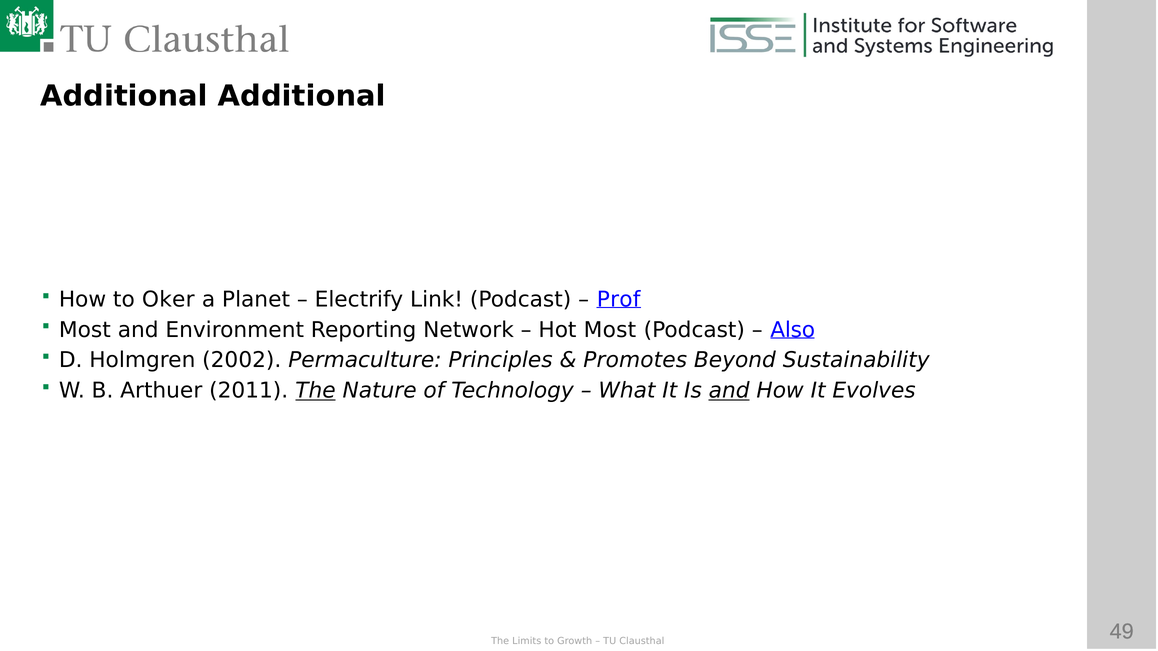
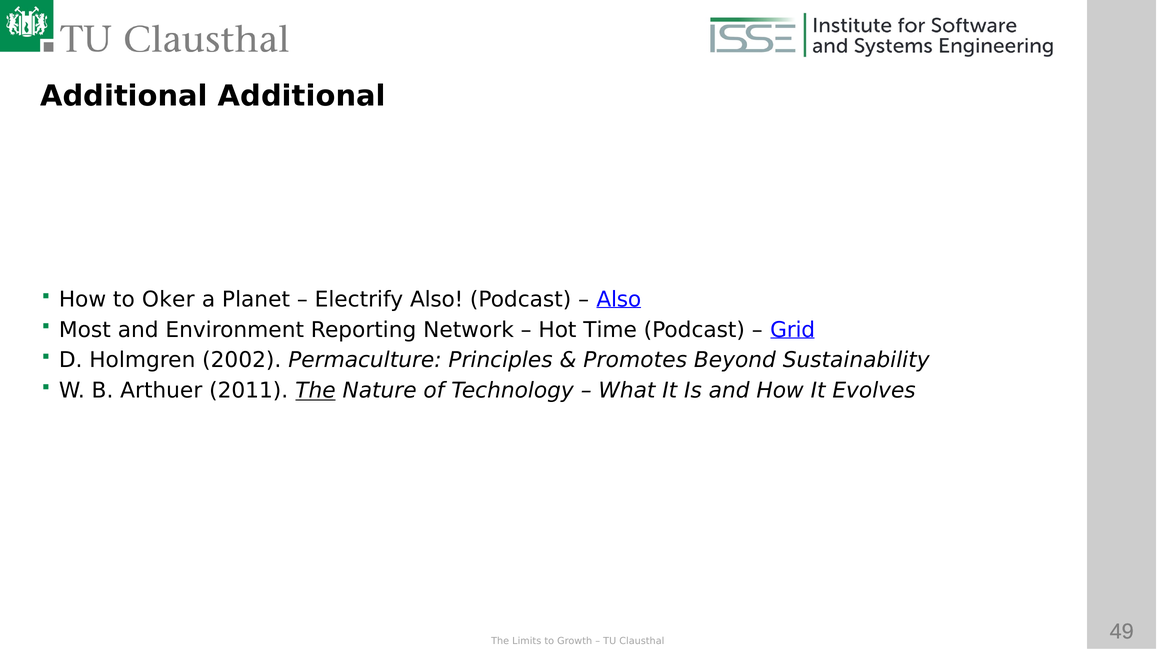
Electrify Link: Link -> Also
Prof at (619, 300): Prof -> Also
Hot Most: Most -> Time
Also: Also -> Grid
and at (729, 391) underline: present -> none
